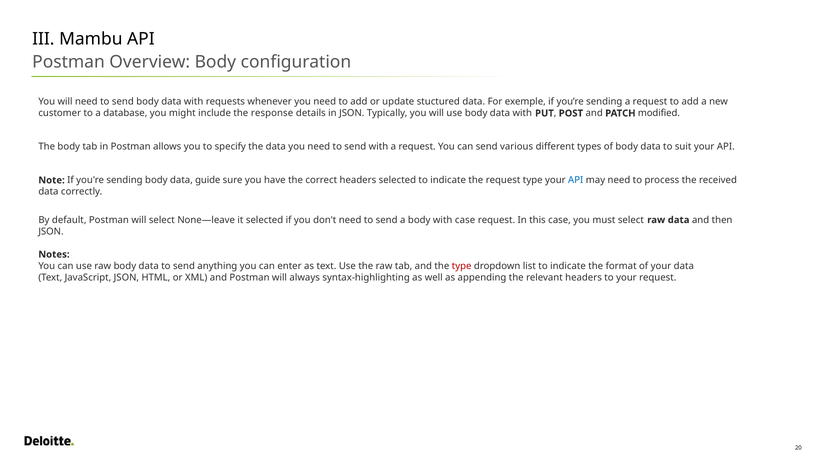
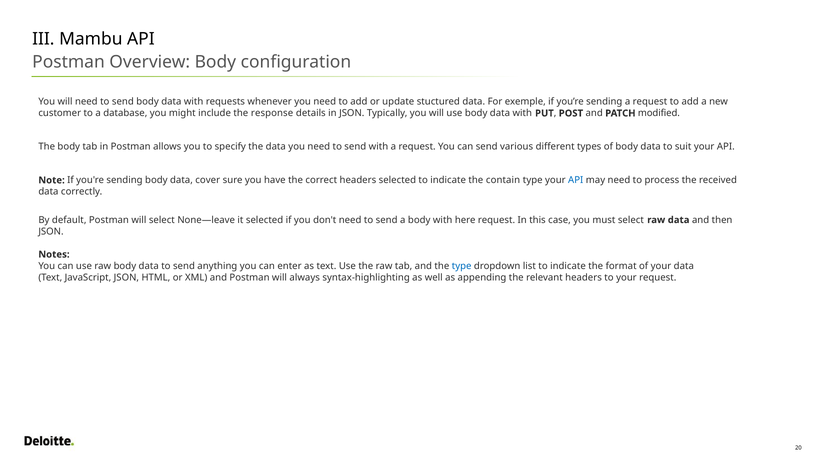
guide: guide -> cover
the request: request -> contain
with case: case -> here
type at (462, 266) colour: red -> blue
